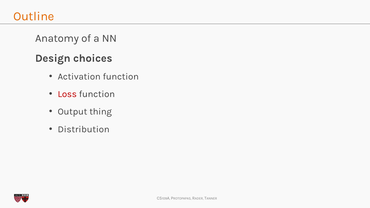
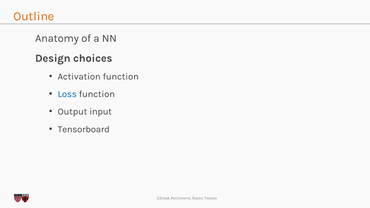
Loss colour: red -> blue
thing: thing -> input
Distribution: Distribution -> Tensorboard
